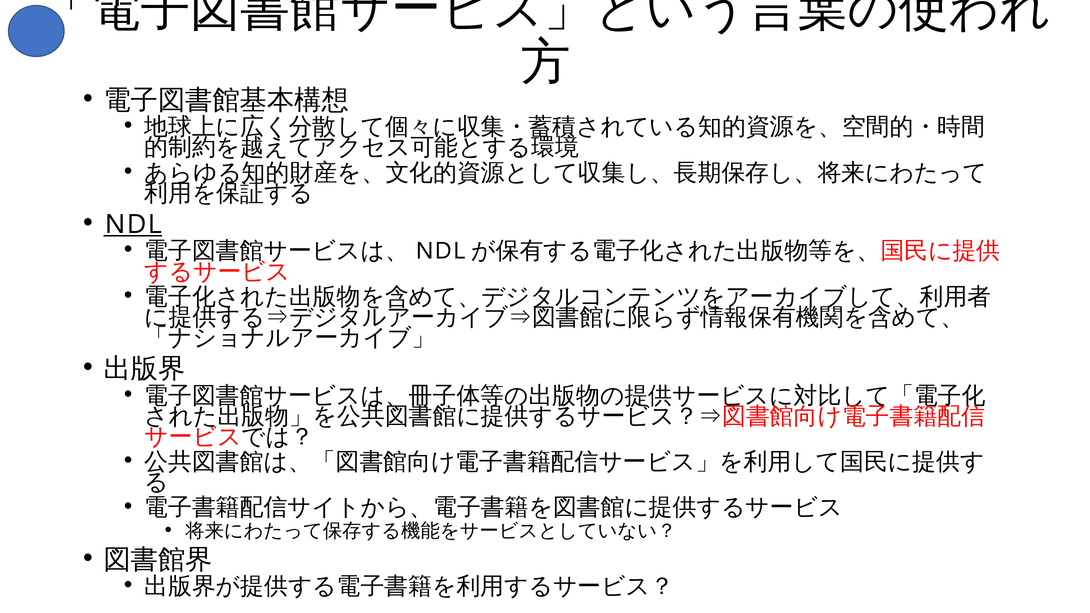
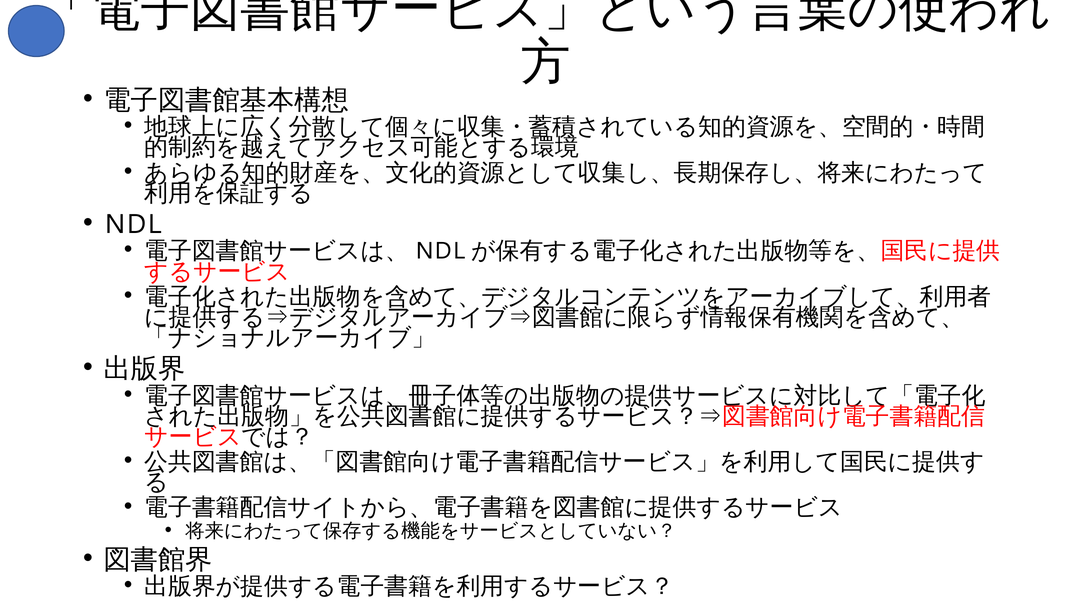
NDL underline: present -> none
